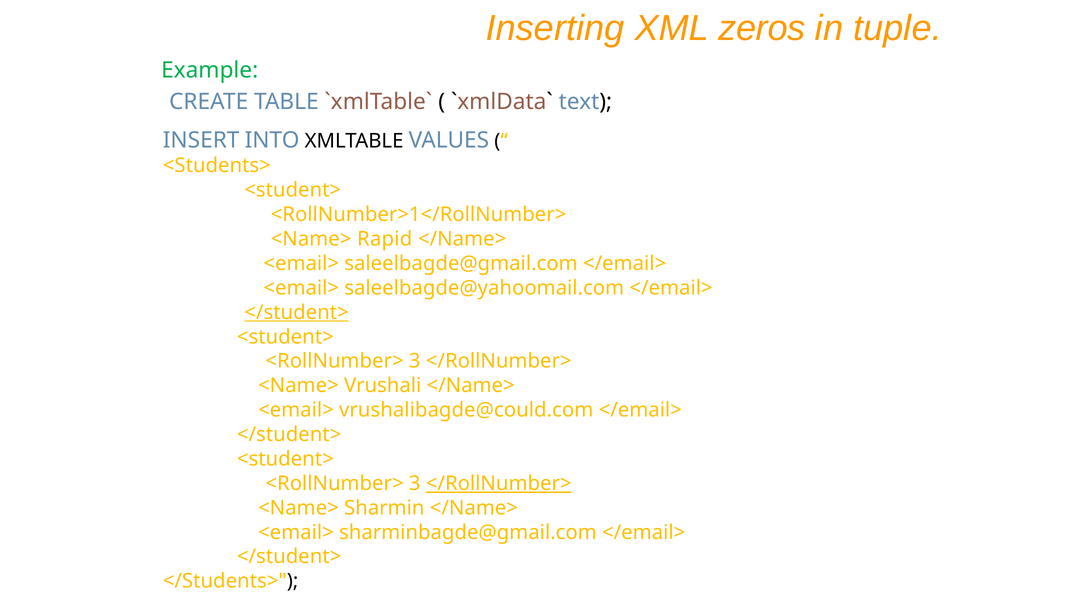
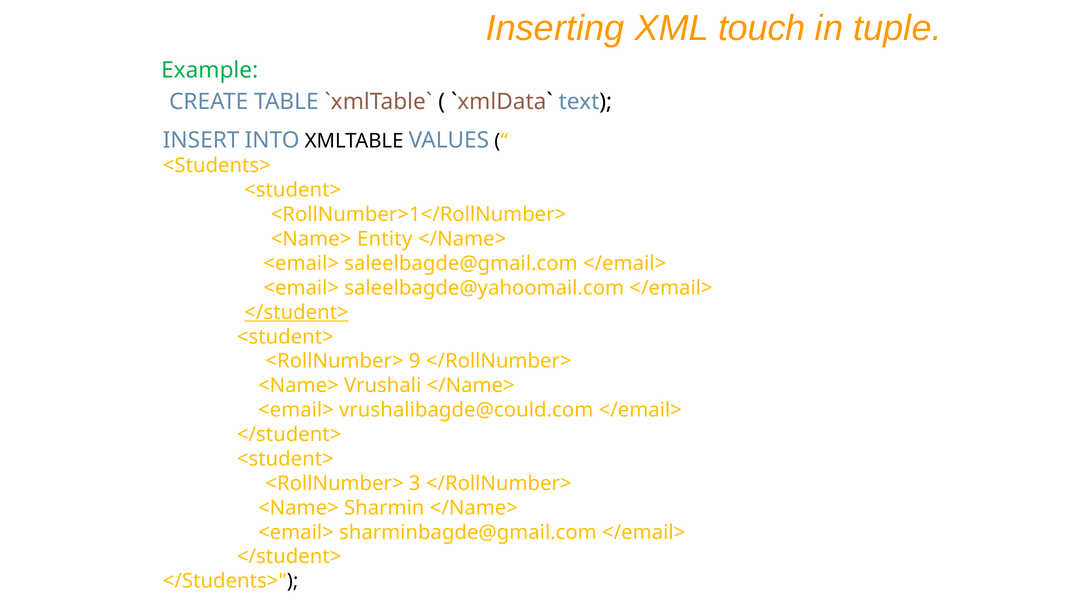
zeros: zeros -> touch
Rapid: Rapid -> Entity
3 at (415, 361): 3 -> 9
</RollNumber> at (499, 483) underline: present -> none
